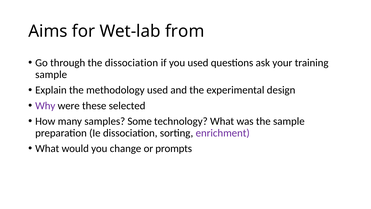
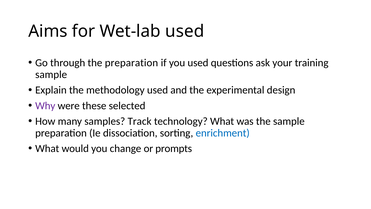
Wet-lab from: from -> used
the dissociation: dissociation -> preparation
Some: Some -> Track
enrichment colour: purple -> blue
